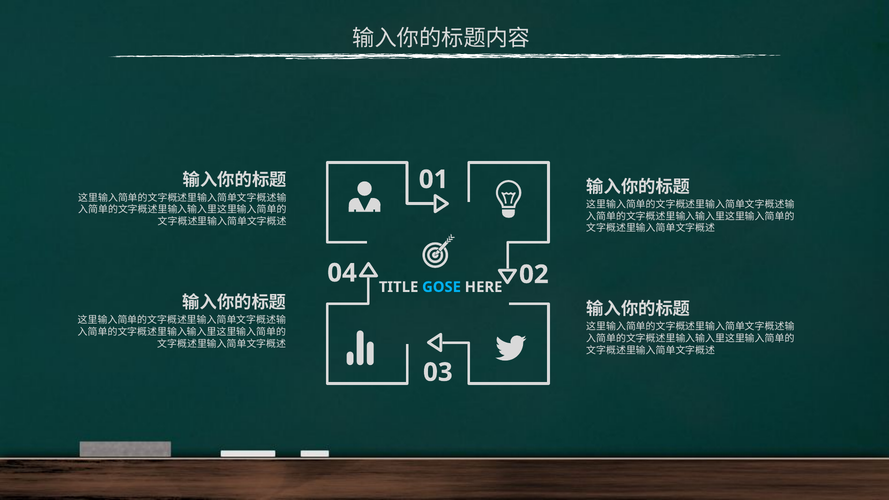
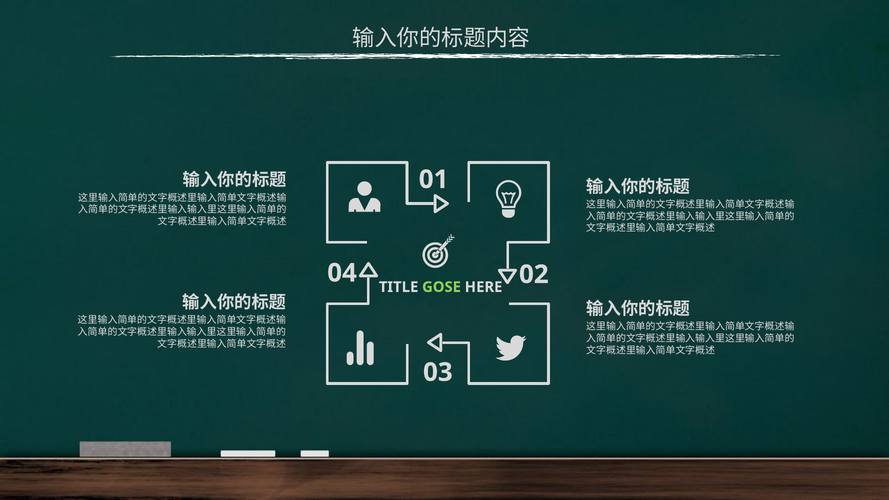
GOSE colour: light blue -> light green
